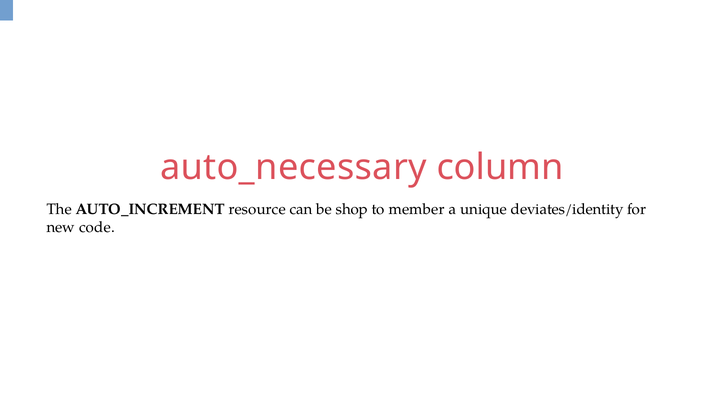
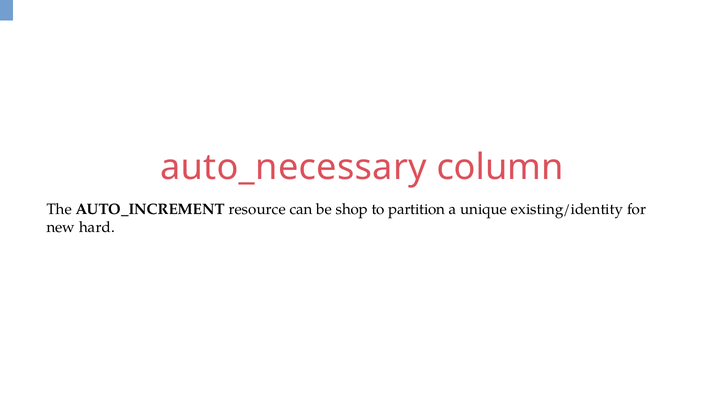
member: member -> partition
deviates/identity: deviates/identity -> existing/identity
code: code -> hard
